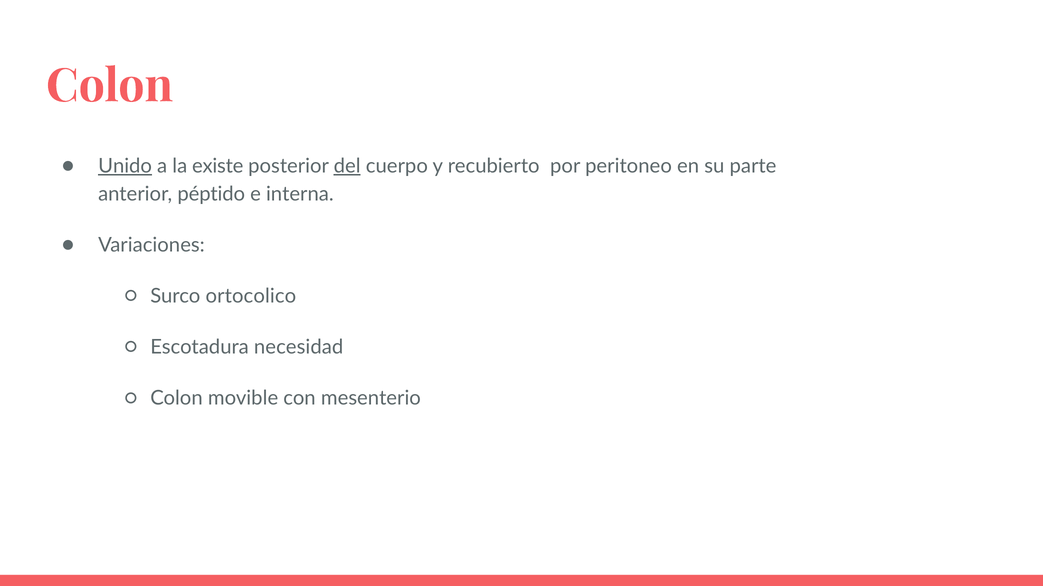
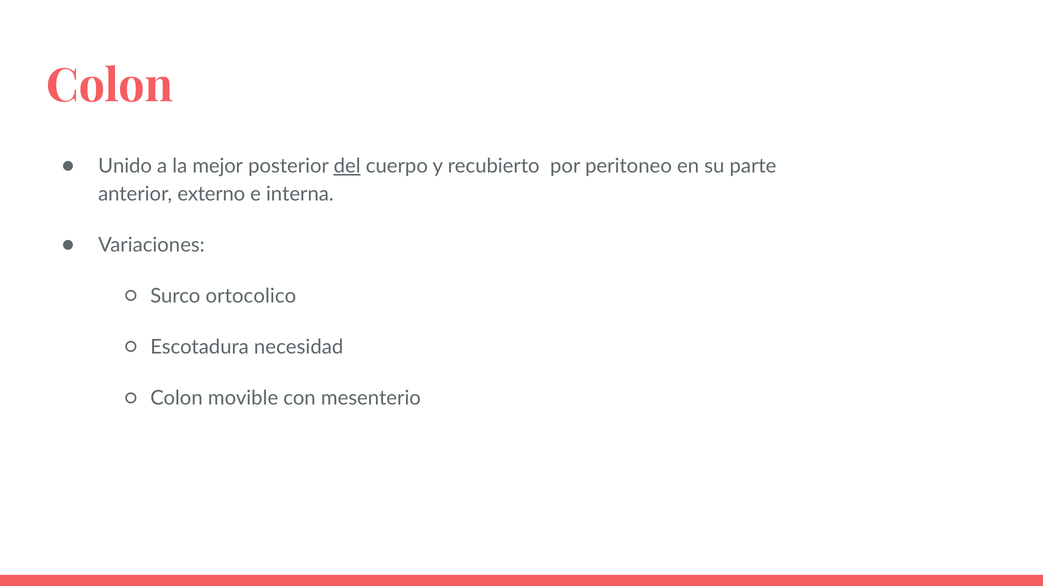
Unido underline: present -> none
existe: existe -> mejor
péptido: péptido -> externo
